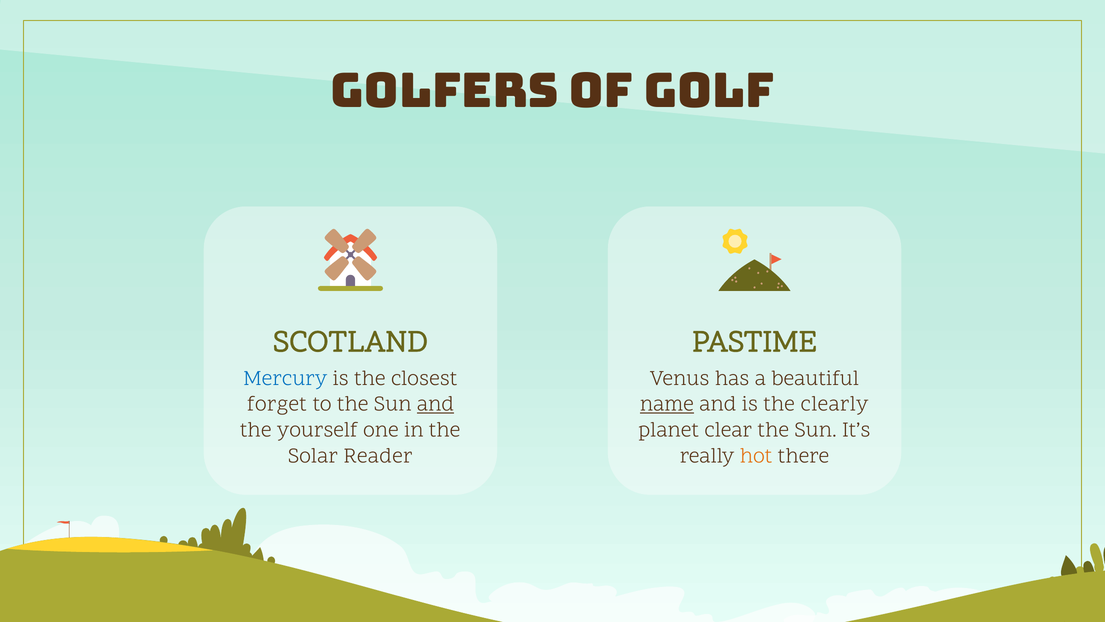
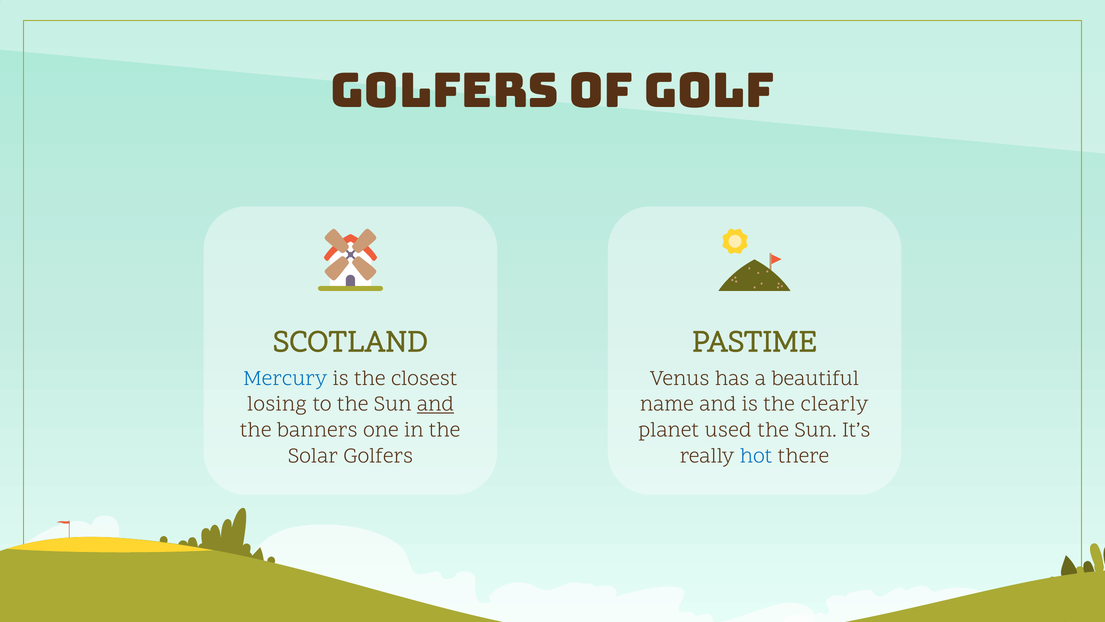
forget: forget -> losing
name underline: present -> none
yourself: yourself -> banners
clear: clear -> used
Solar Reader: Reader -> Golfers
hot colour: orange -> blue
